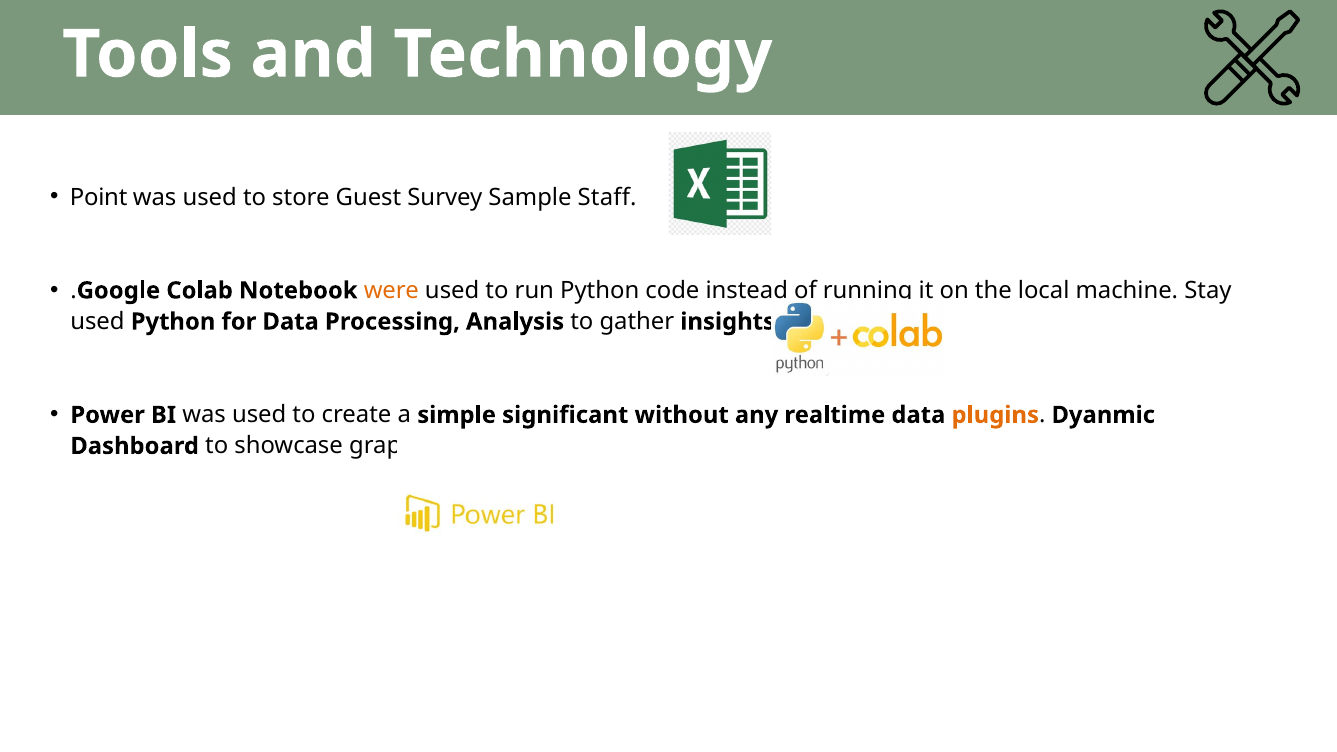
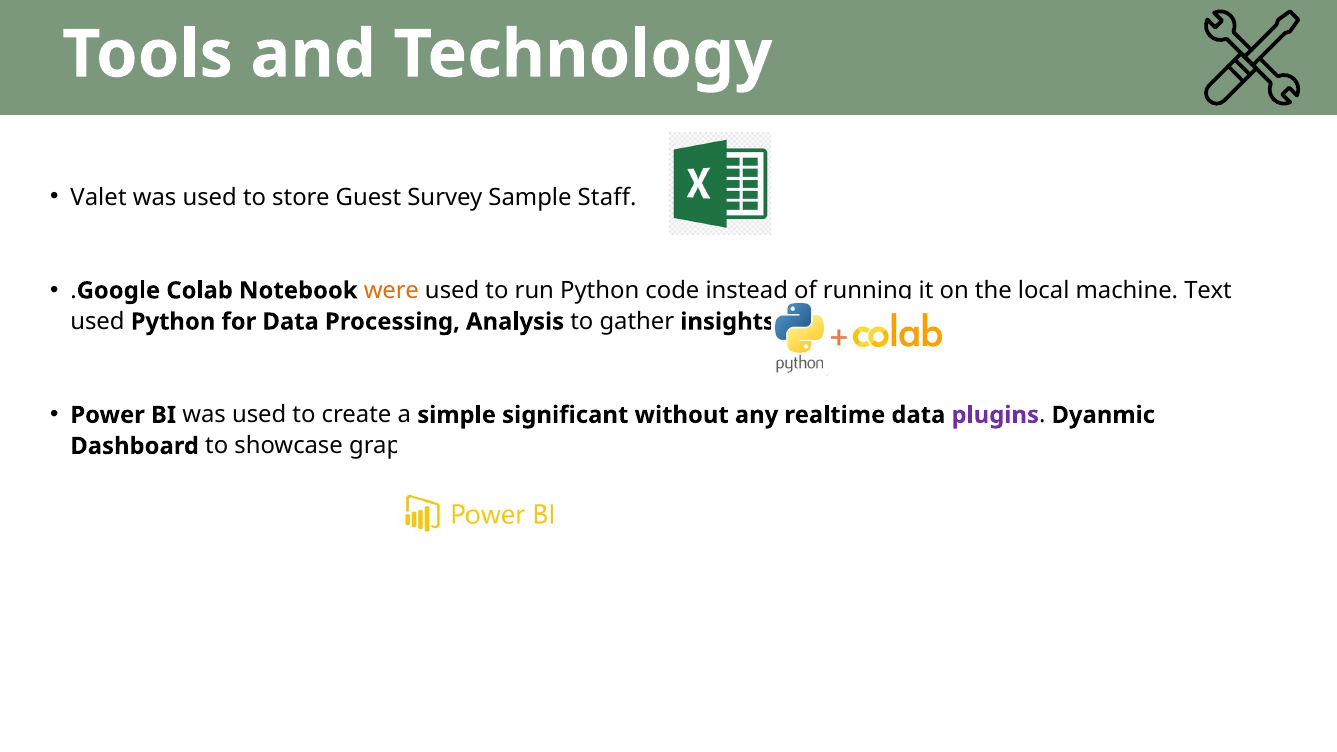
Point: Point -> Valet
Stay: Stay -> Text
plugins colour: orange -> purple
